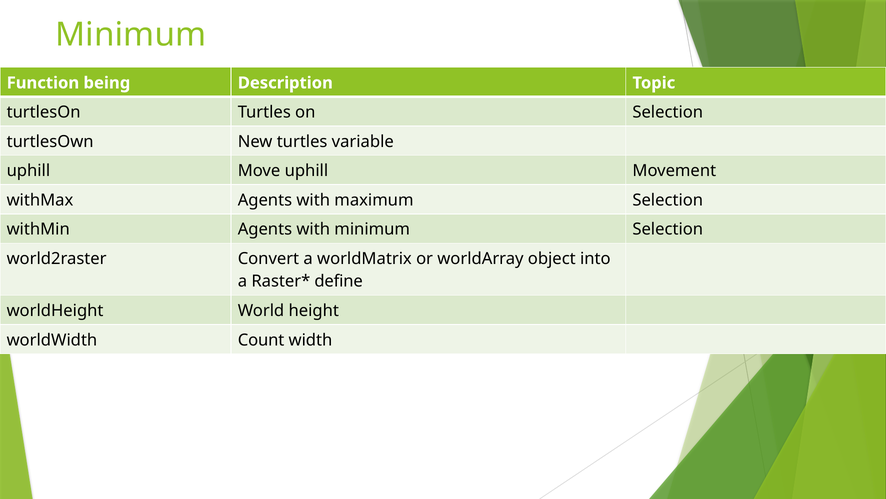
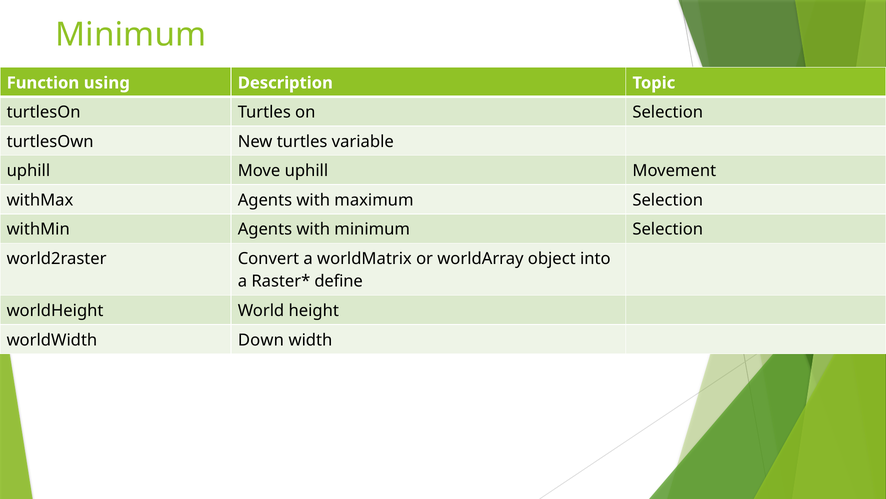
being: being -> using
Count: Count -> Down
